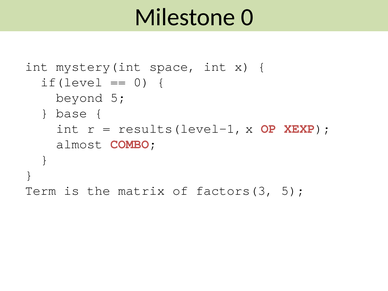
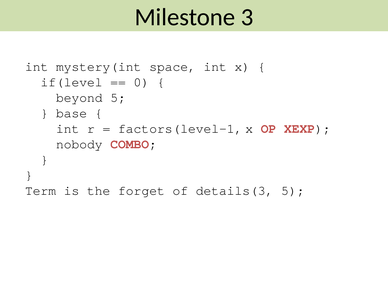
Milestone 0: 0 -> 3
results(level-1: results(level-1 -> factors(level-1
almost: almost -> nobody
matrix: matrix -> forget
factors(3: factors(3 -> details(3
